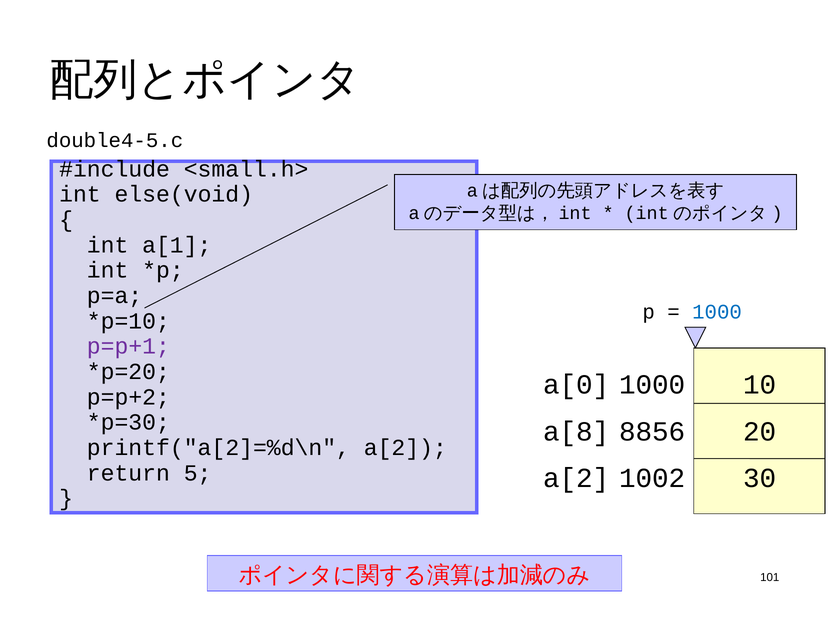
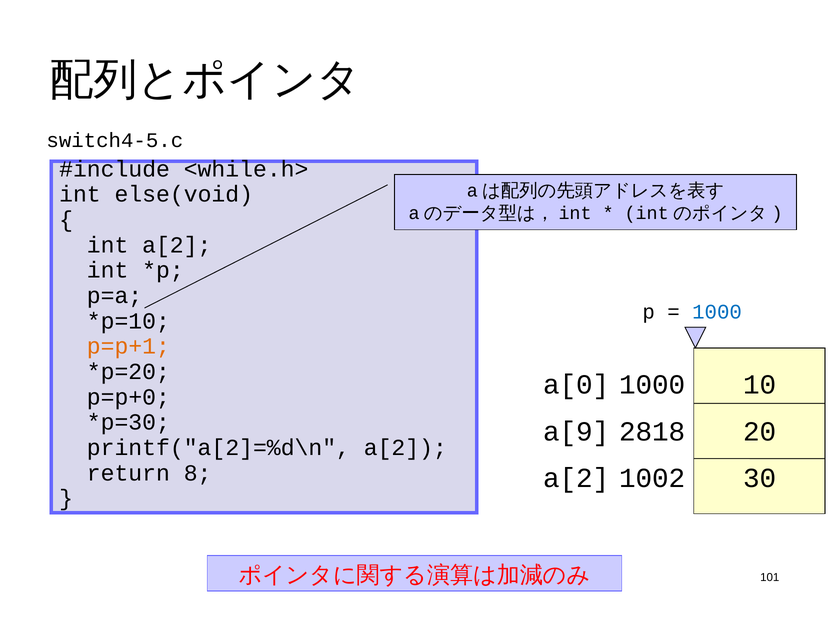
double4-5.c: double4-5.c -> switch4-5.c
<small.h>: <small.h> -> <while.h>
int a[1: a[1 -> a[2
p=p+1 colour: purple -> orange
p=p+2: p=p+2 -> p=p+0
a[8: a[8 -> a[9
8856: 8856 -> 2818
5: 5 -> 8
